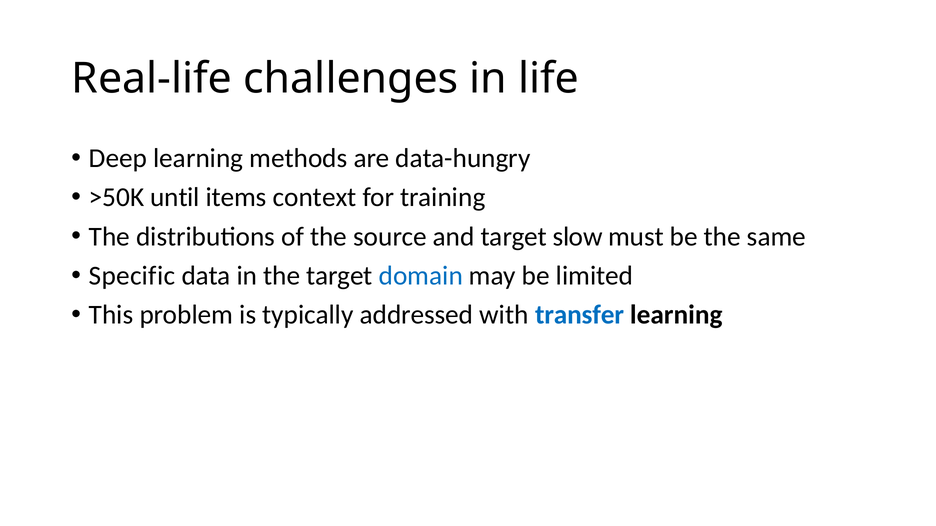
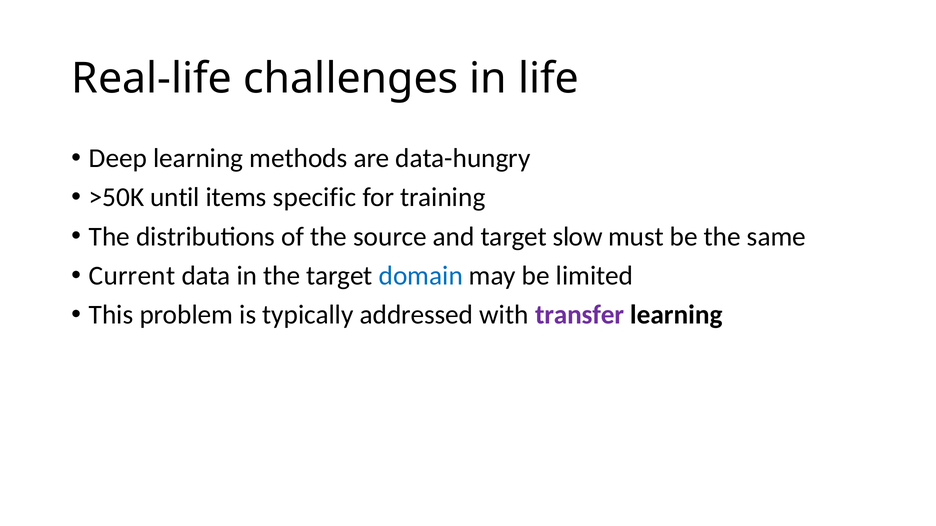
context: context -> specific
Specific: Specific -> Current
transfer colour: blue -> purple
